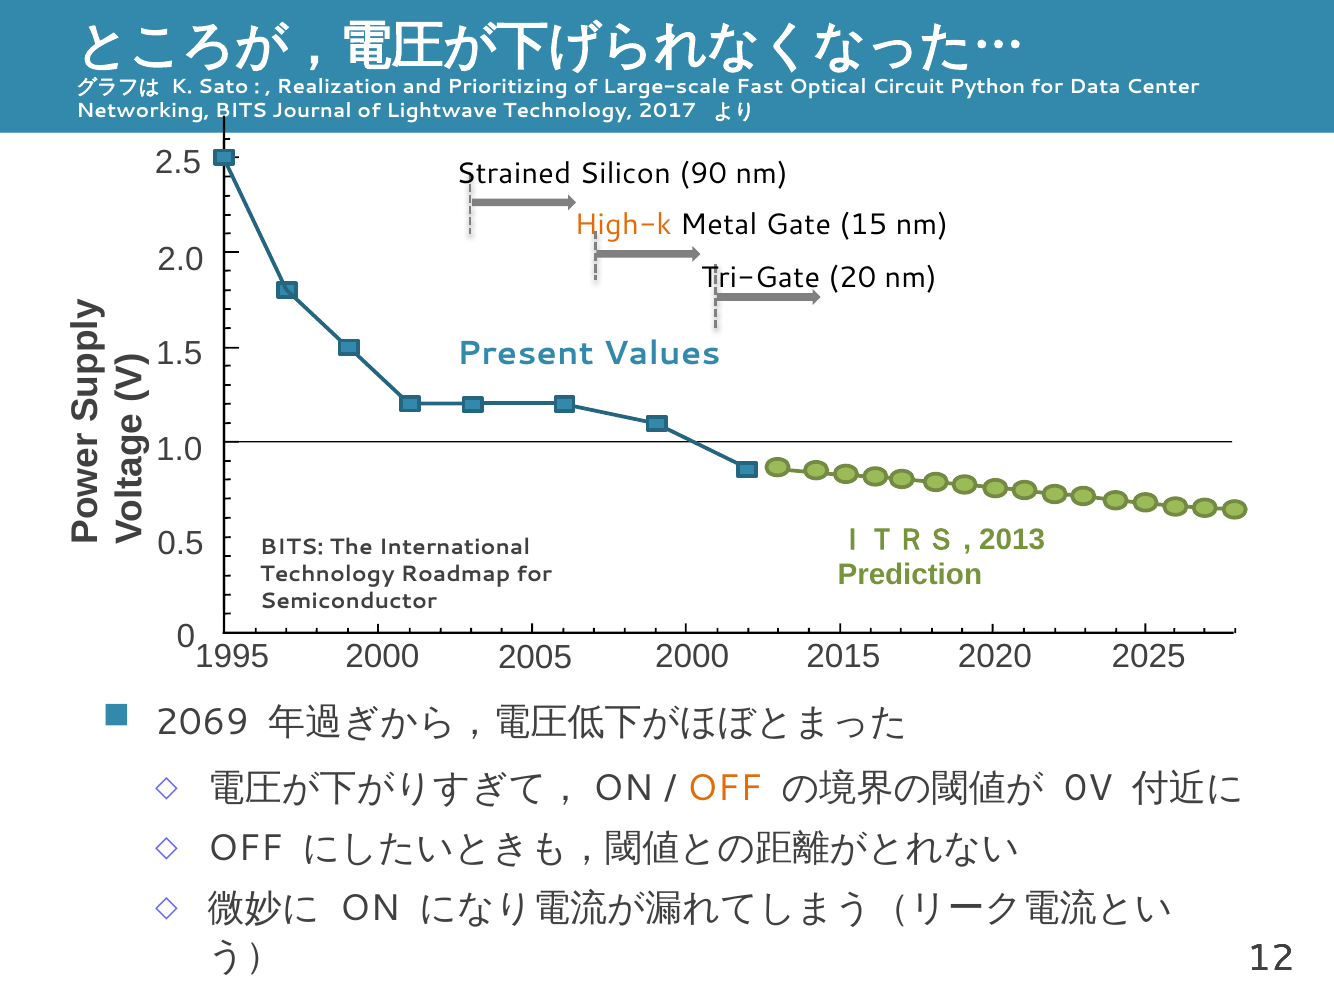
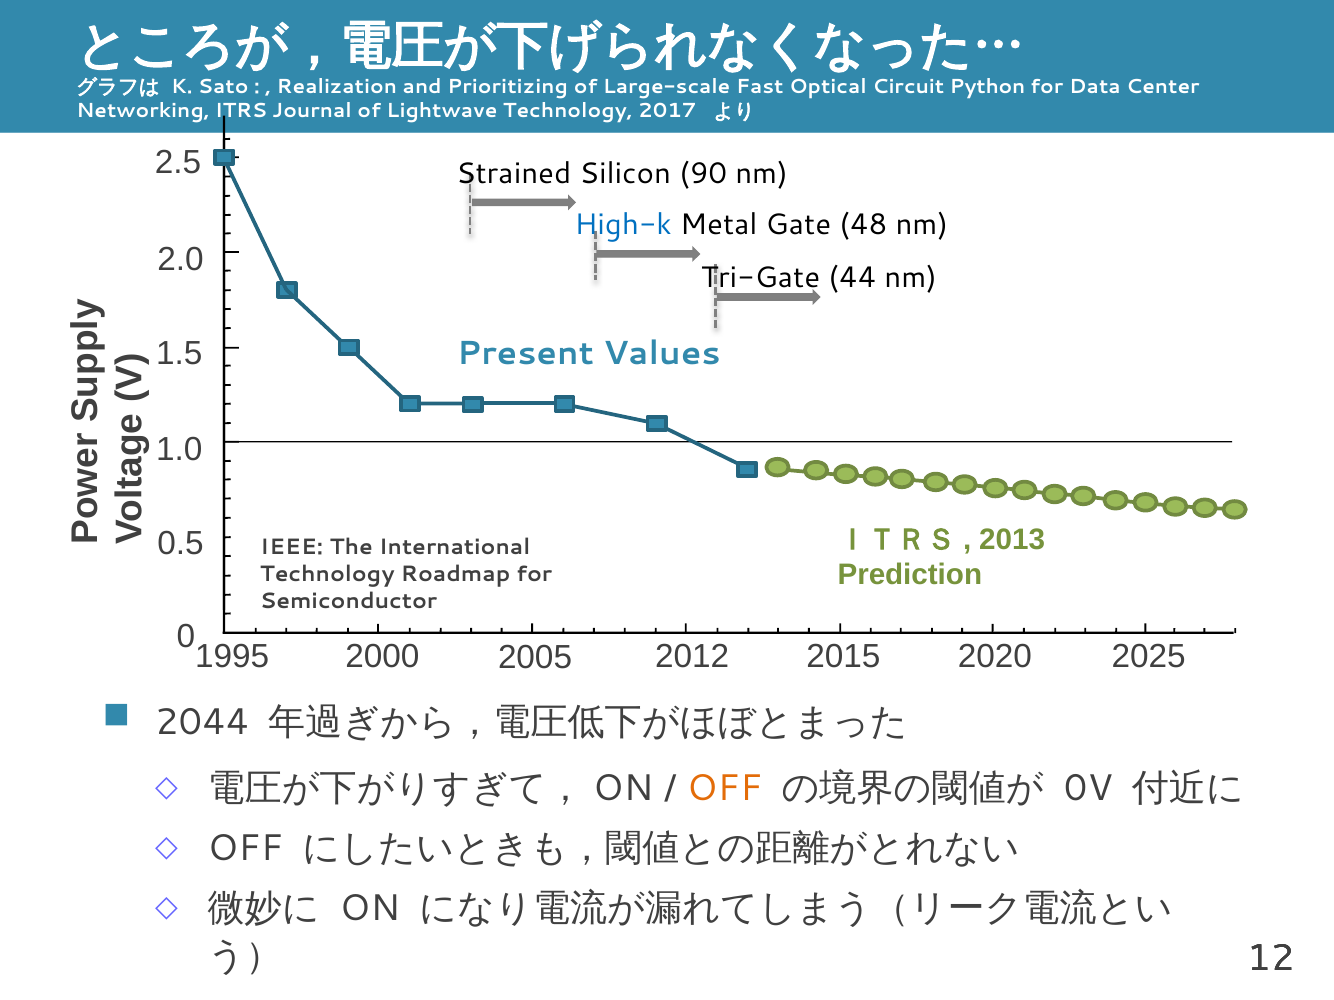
Networking BITS: BITS -> ITRS
High-k colour: orange -> blue
15: 15 -> 48
20: 20 -> 44
BITS at (292, 548): BITS -> IEEE
2005 2000: 2000 -> 2012
2069: 2069 -> 2044
